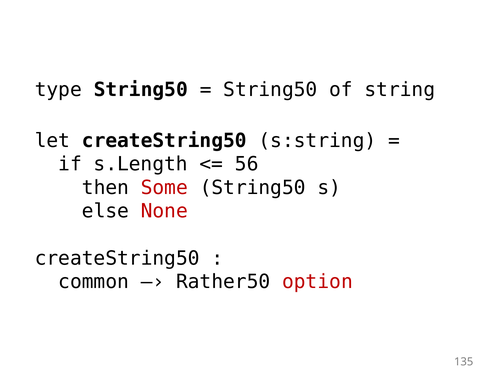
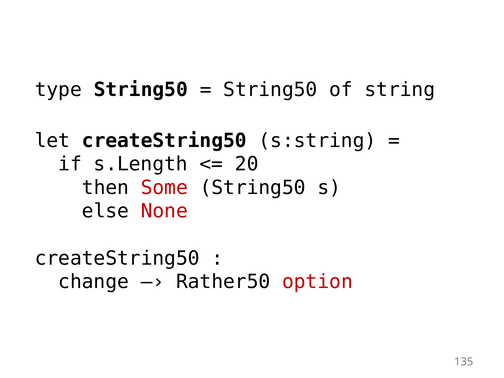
56: 56 -> 20
common: common -> change
